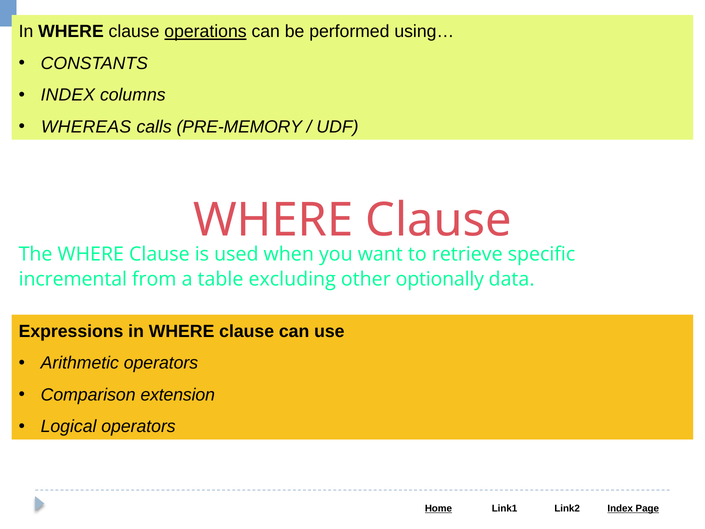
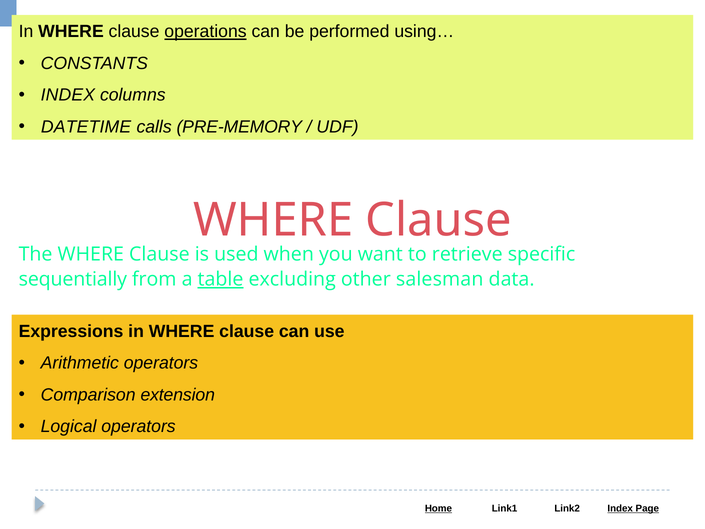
WHEREAS: WHEREAS -> DATETIME
incremental: incremental -> sequentially
table underline: none -> present
optionally: optionally -> salesman
